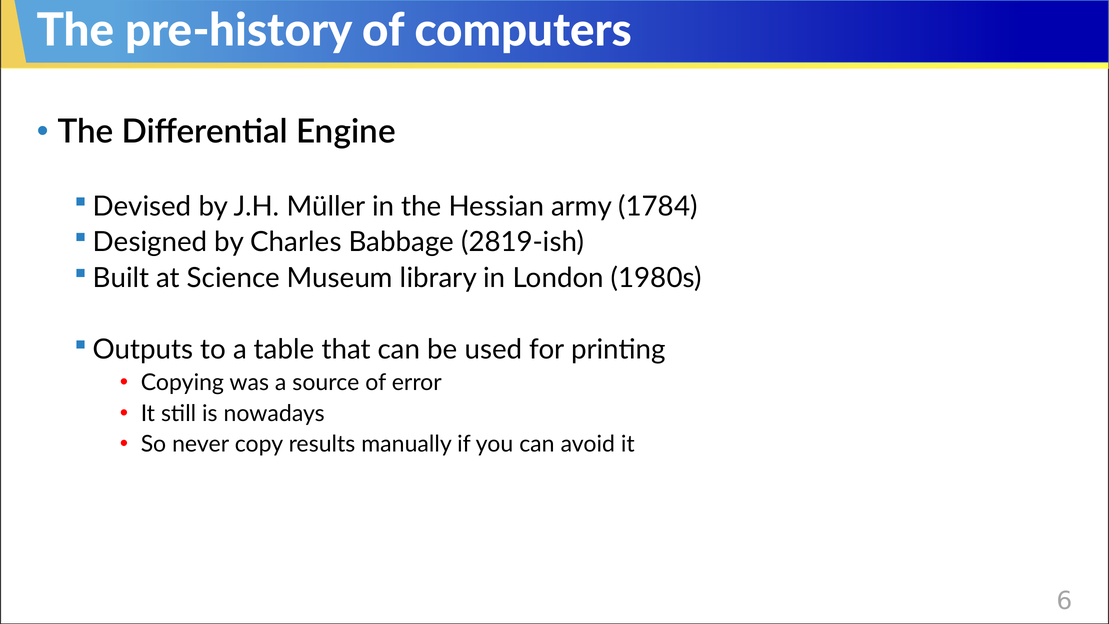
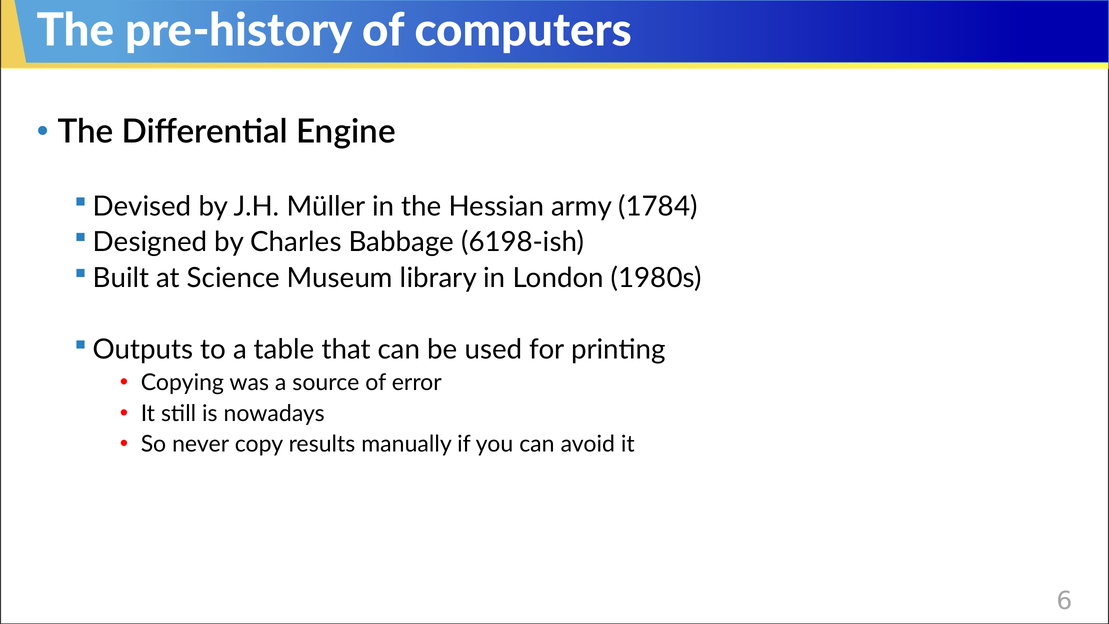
2819-ish: 2819-ish -> 6198-ish
